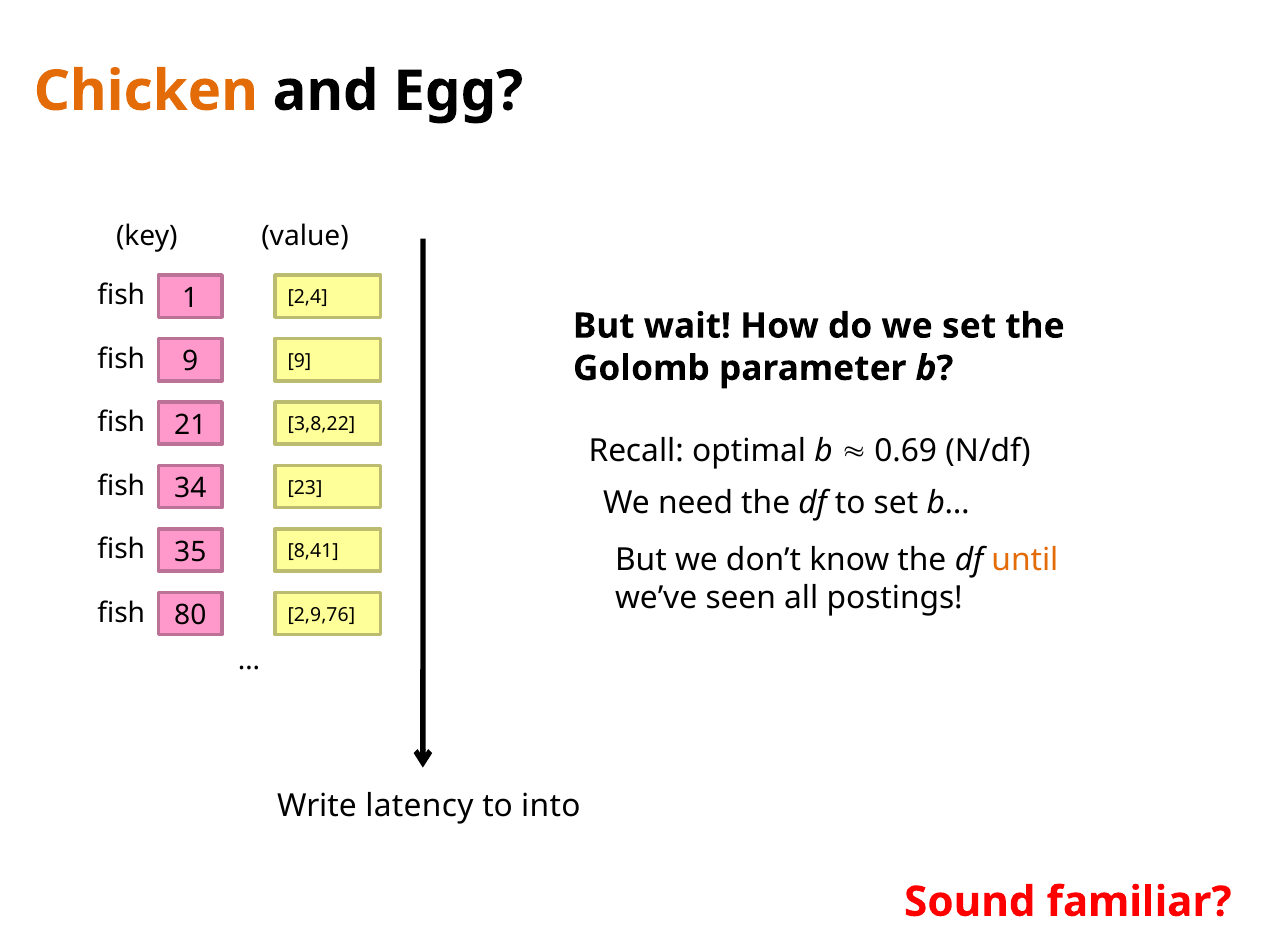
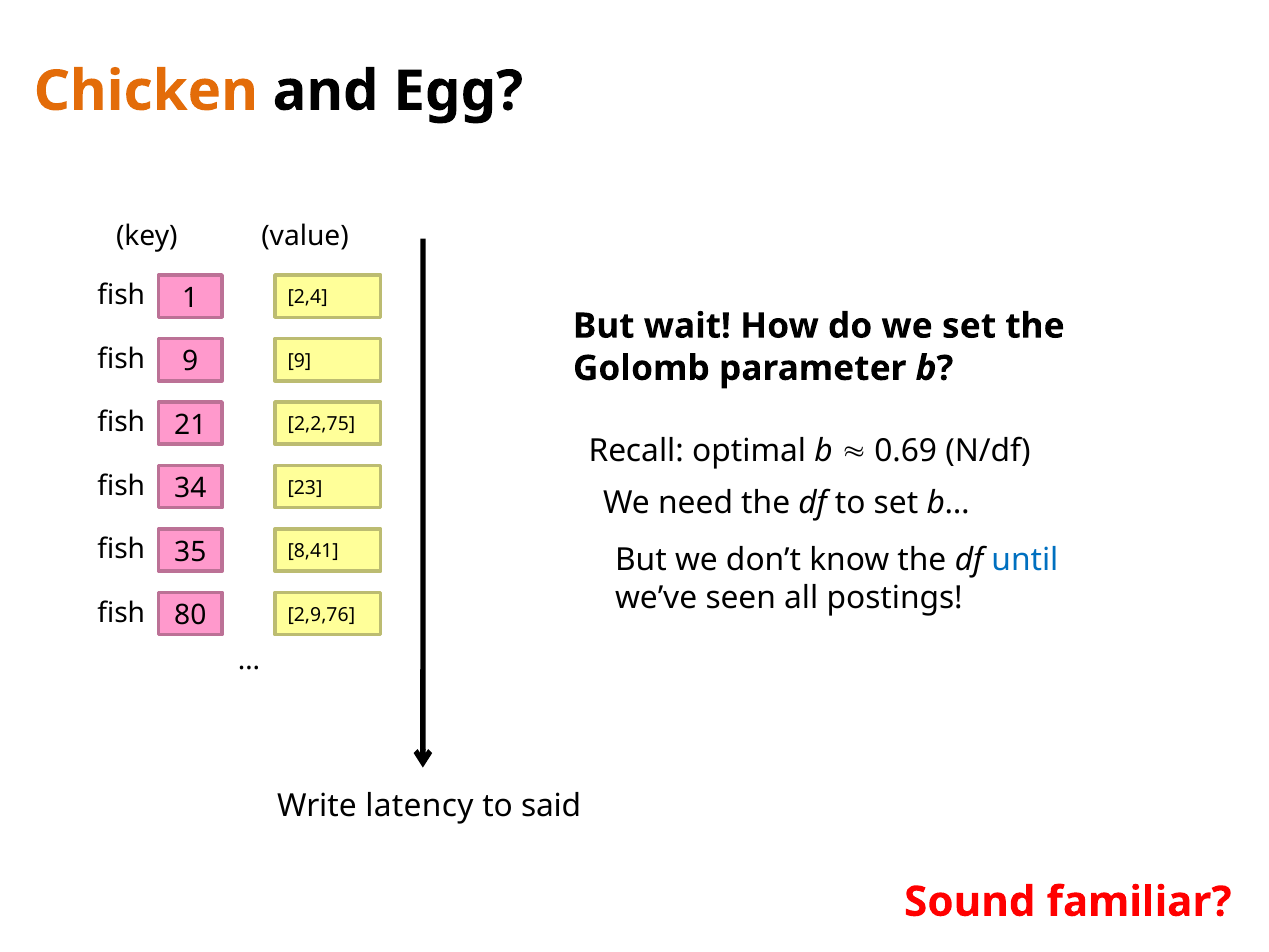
3,8,22: 3,8,22 -> 2,2,75
until colour: orange -> blue
into: into -> said
